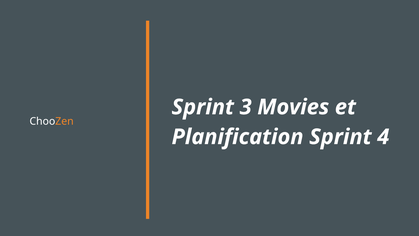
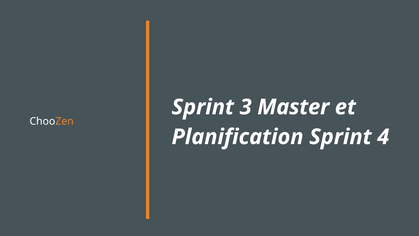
Movies: Movies -> Master
